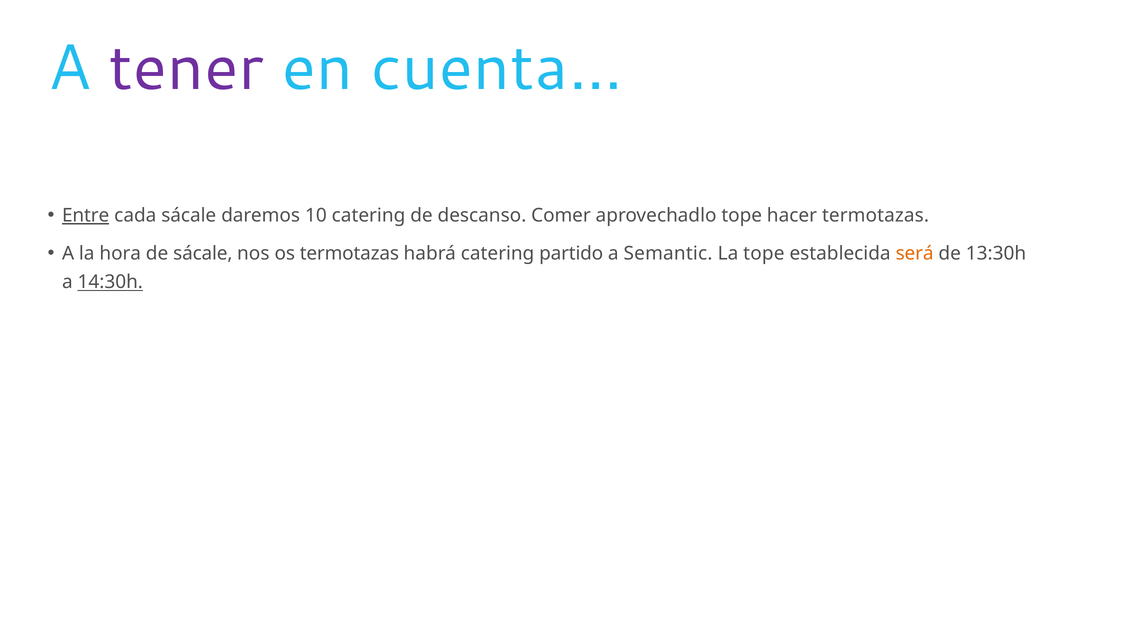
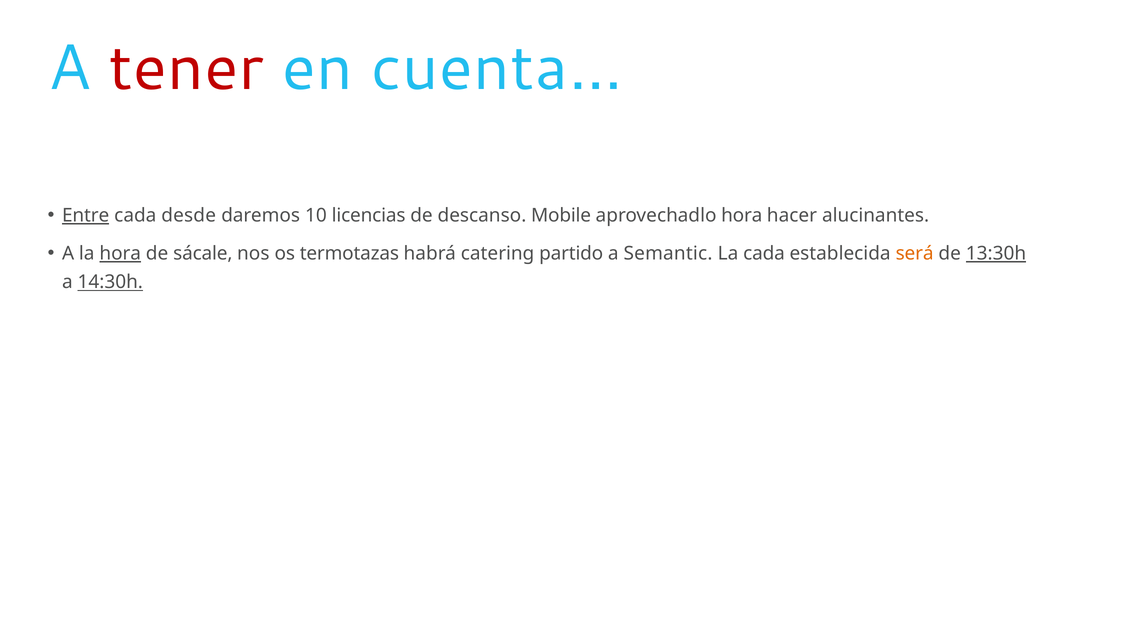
tener colour: purple -> red
cada sácale: sácale -> desde
10 catering: catering -> licencias
Comer: Comer -> Mobile
aprovechadlo tope: tope -> hora
hacer termotazas: termotazas -> alucinantes
hora at (120, 254) underline: none -> present
La tope: tope -> cada
13:30h underline: none -> present
